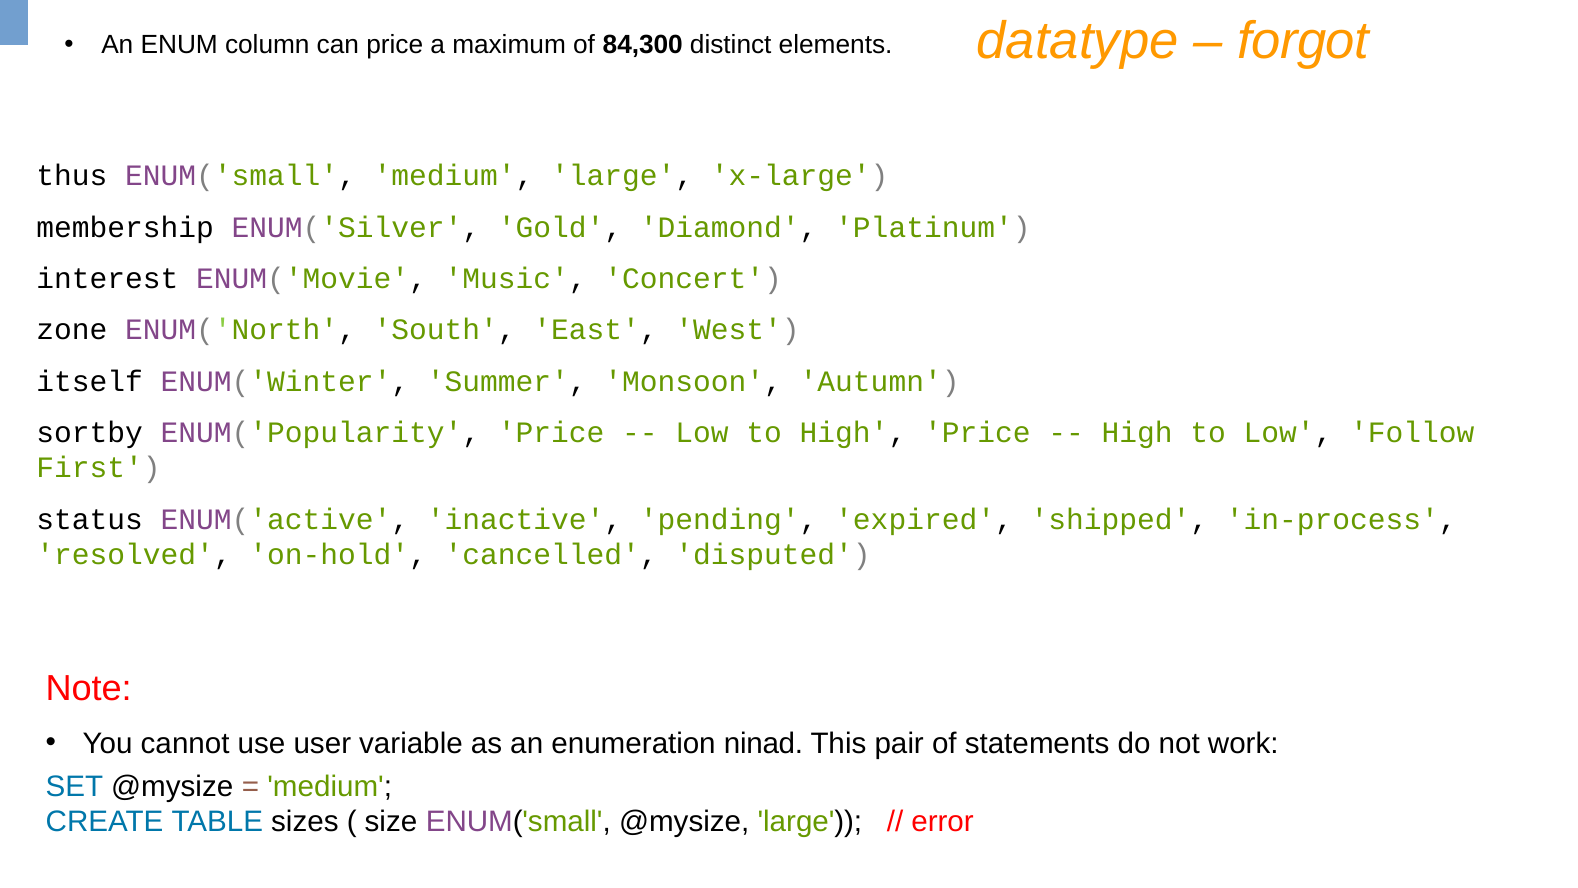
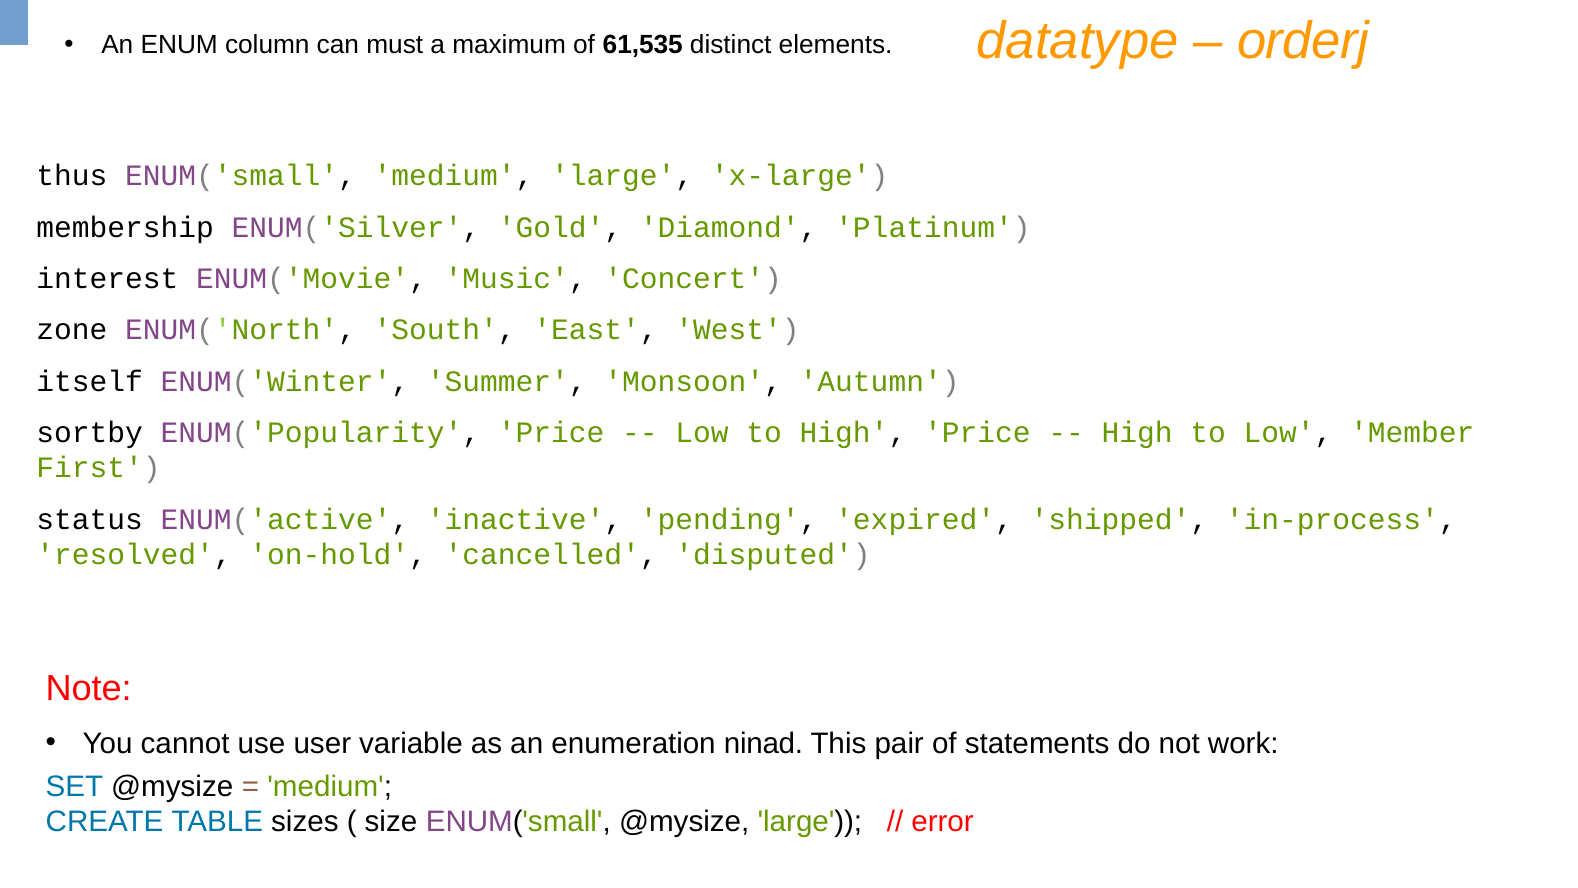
forgot: forgot -> orderj
can price: price -> must
84,300: 84,300 -> 61,535
Follow: Follow -> Member
